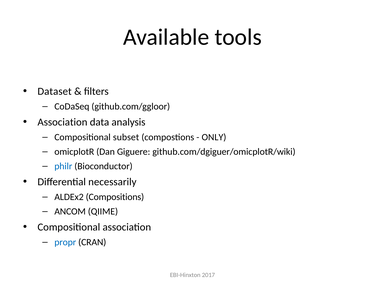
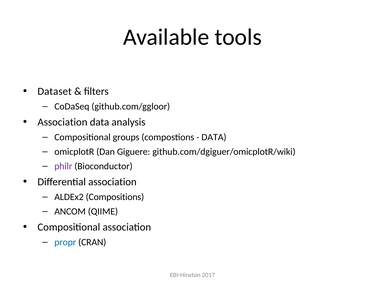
subset: subset -> groups
ONLY at (214, 138): ONLY -> DATA
philr colour: blue -> purple
Differential necessarily: necessarily -> association
